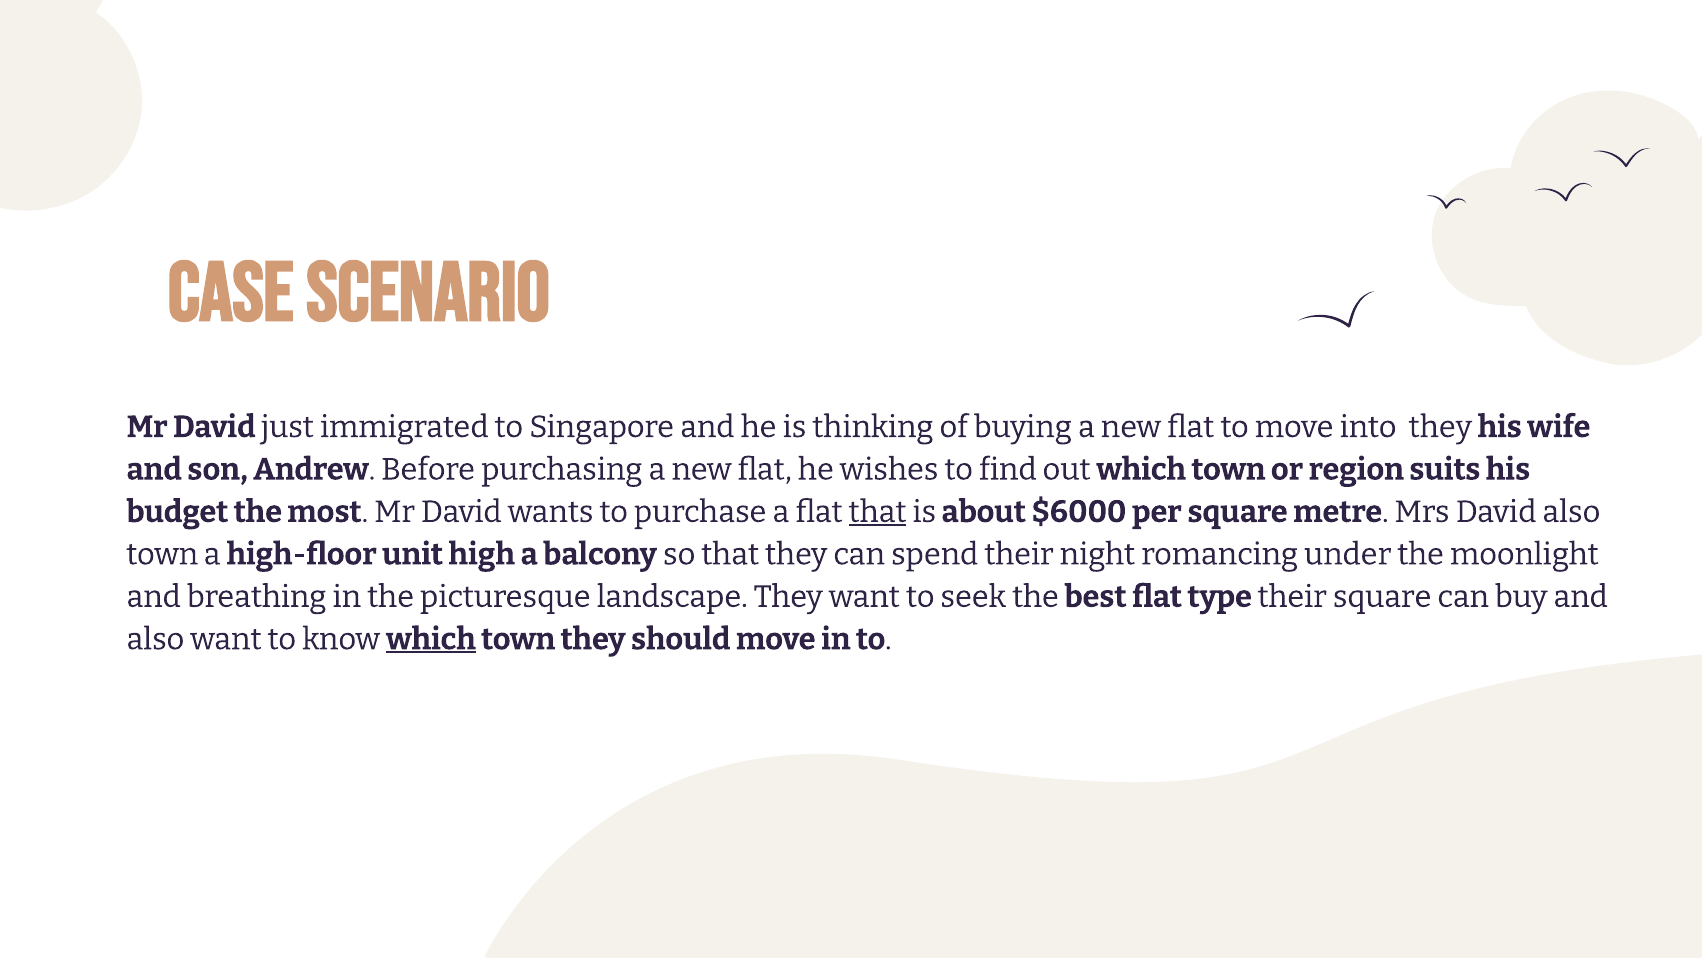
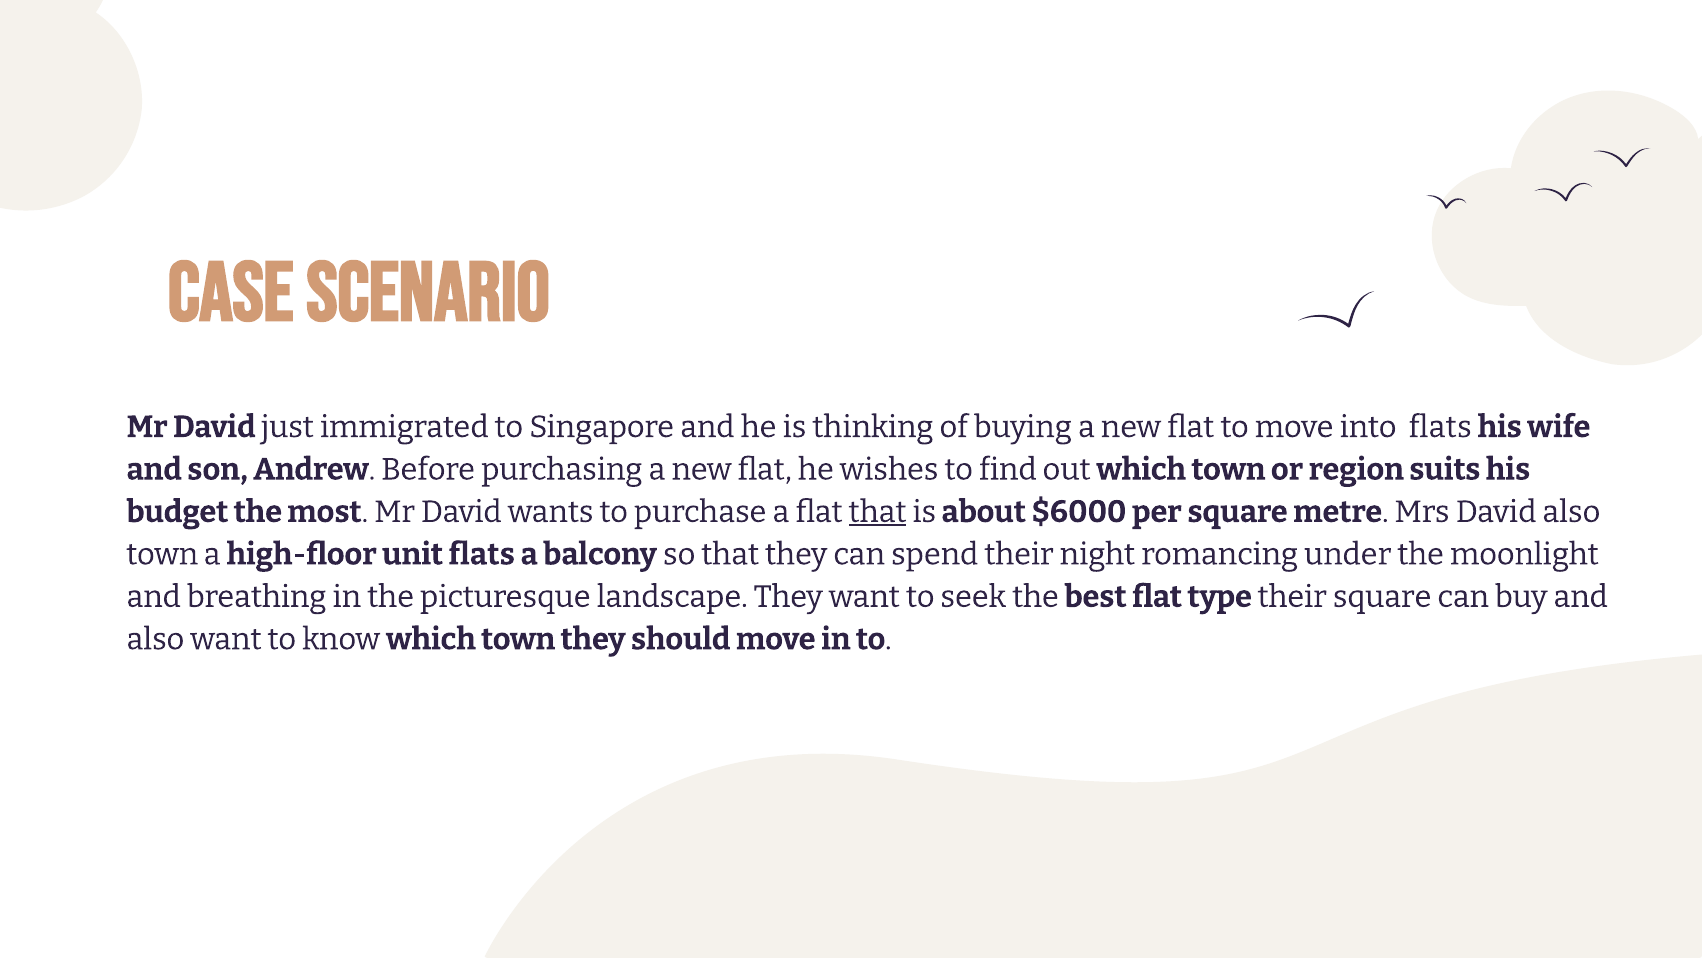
into they: they -> flats
unit high: high -> flats
which at (431, 639) underline: present -> none
